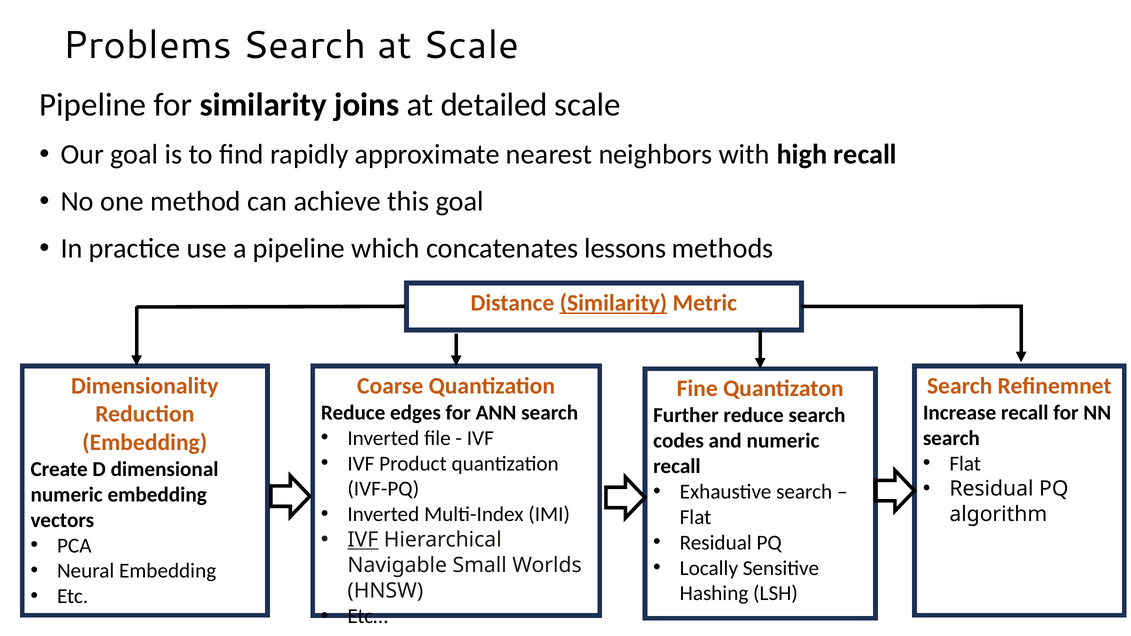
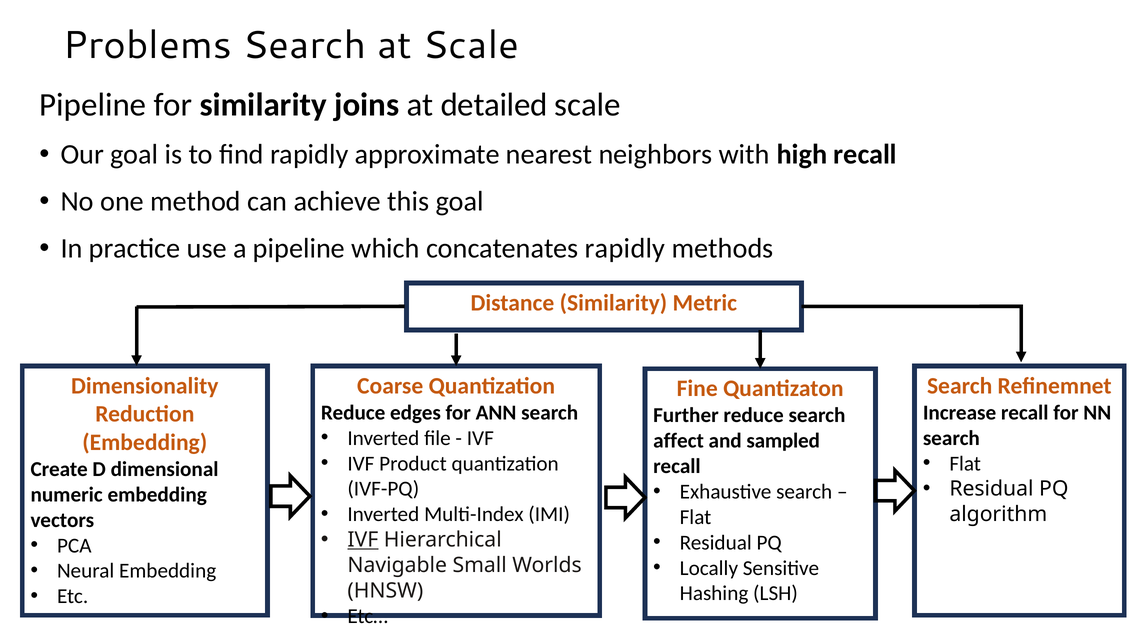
concatenates lessons: lessons -> rapidly
Similarity at (613, 303) underline: present -> none
codes: codes -> affect
and numeric: numeric -> sampled
